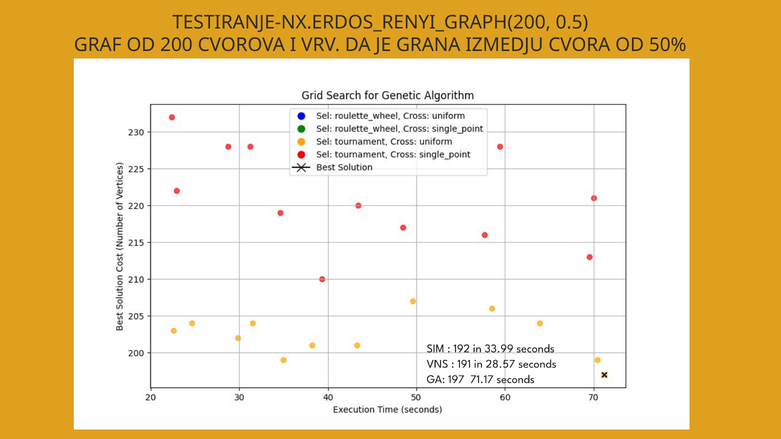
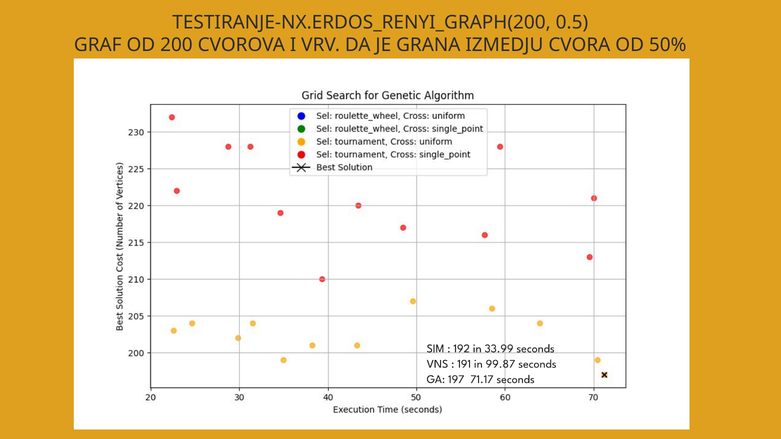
28.57: 28.57 -> 99.87
